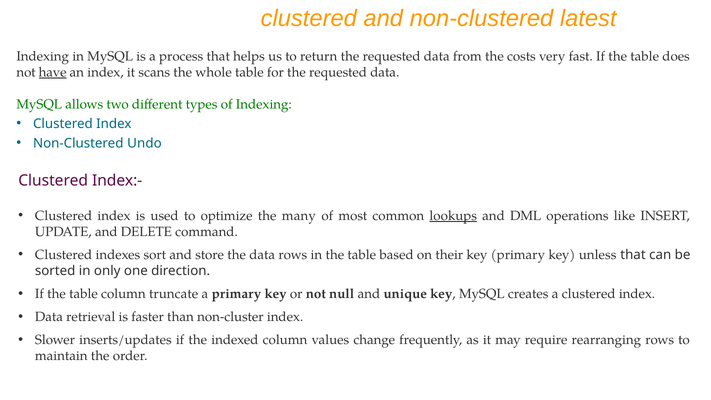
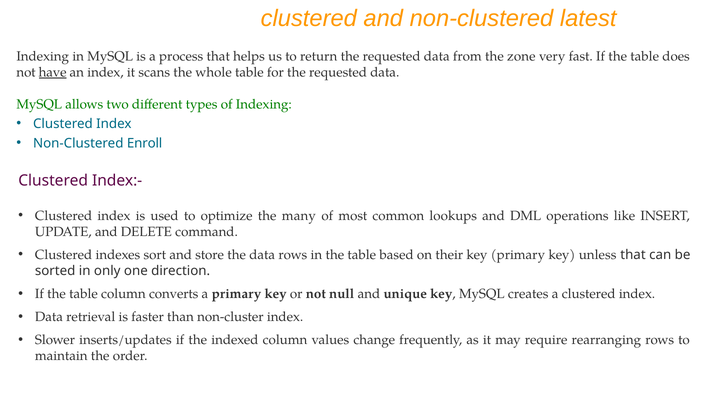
costs: costs -> zone
Undo: Undo -> Enroll
lookups underline: present -> none
truncate: truncate -> converts
